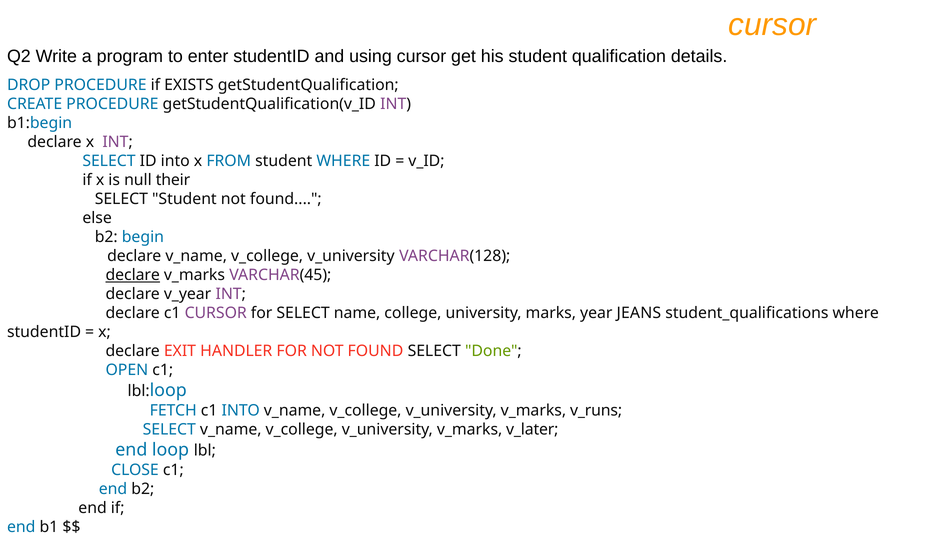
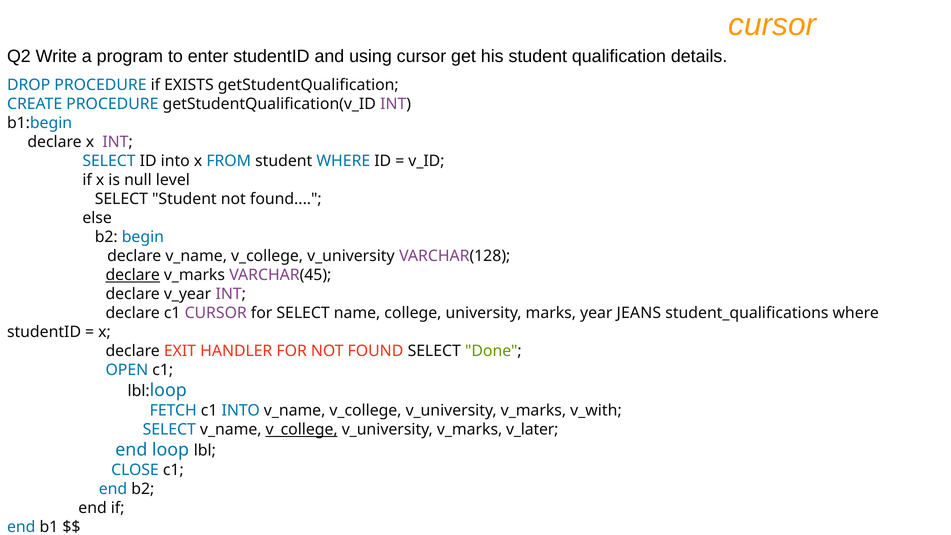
their: their -> level
v_runs: v_runs -> v_with
v_college at (302, 430) underline: none -> present
